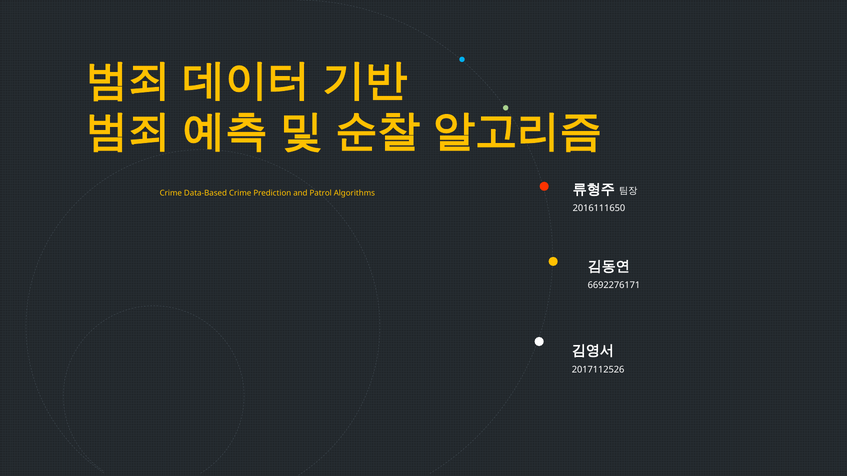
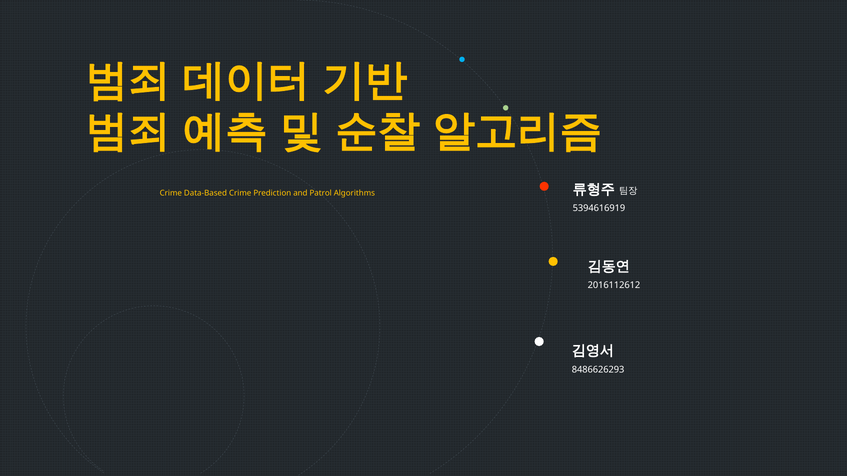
2016111650: 2016111650 -> 5394616919
6692276171: 6692276171 -> 2016112612
2017112526: 2017112526 -> 8486626293
